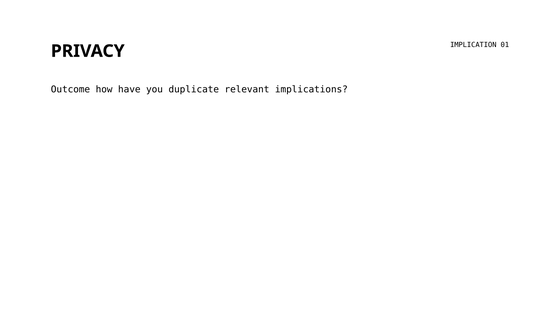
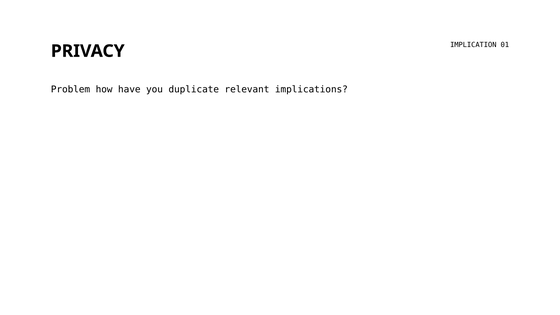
Outcome: Outcome -> Problem
